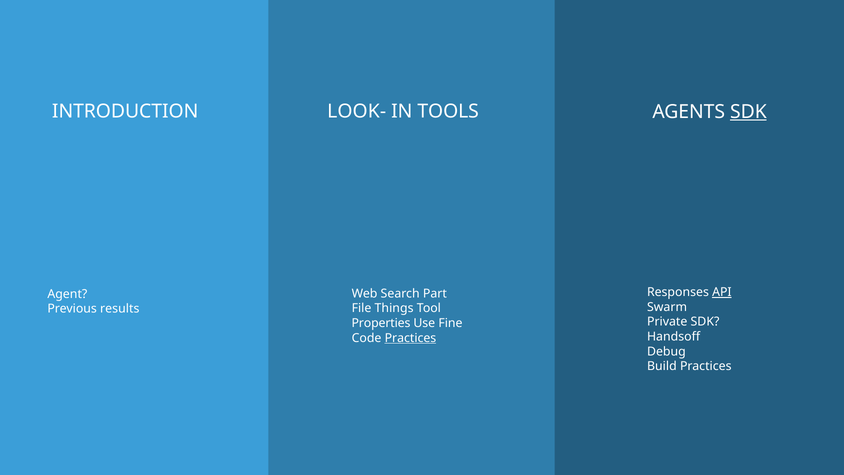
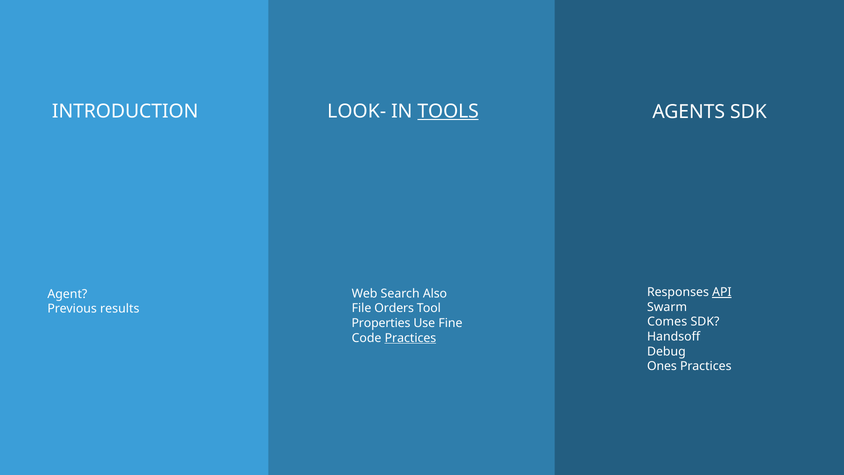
TOOLS underline: none -> present
SDK at (748, 112) underline: present -> none
Part: Part -> Also
Things: Things -> Orders
Private: Private -> Comes
Build: Build -> Ones
